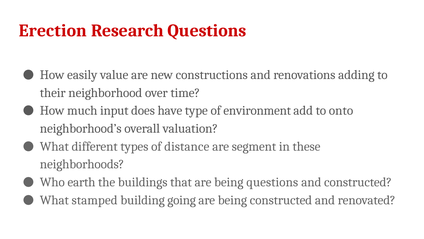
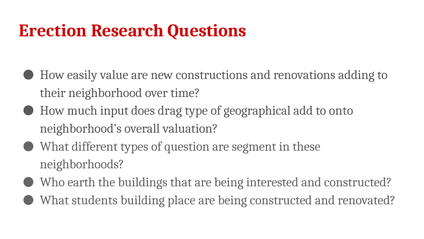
have: have -> drag
environment: environment -> geographical
distance: distance -> question
being questions: questions -> interested
stamped: stamped -> students
going: going -> place
